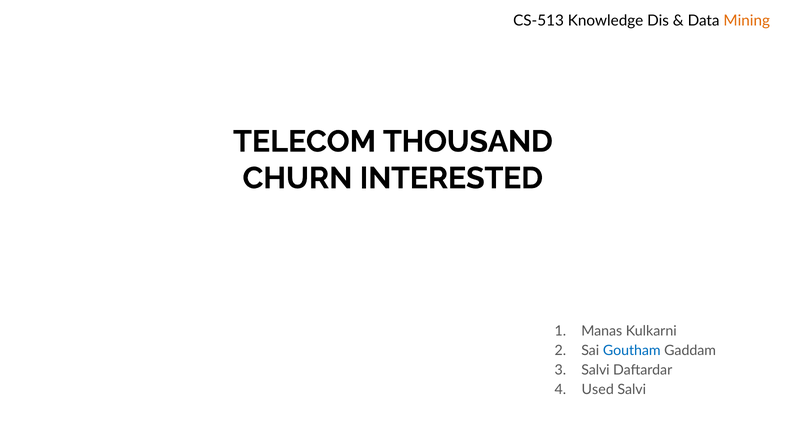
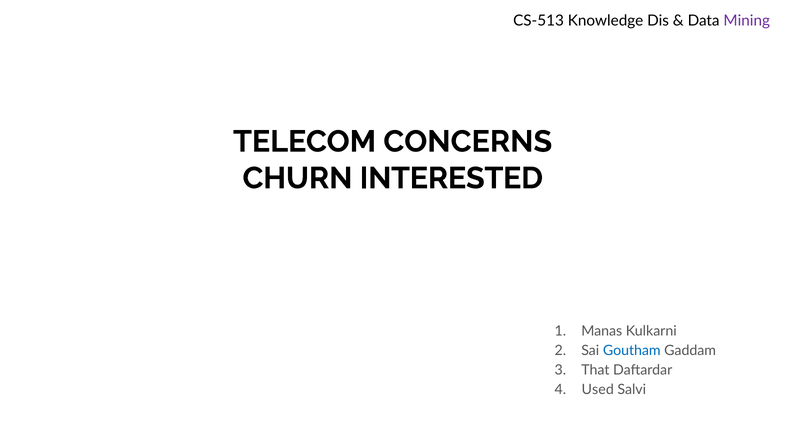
Mining colour: orange -> purple
THOUSAND: THOUSAND -> CONCERNS
Salvi at (595, 371): Salvi -> That
